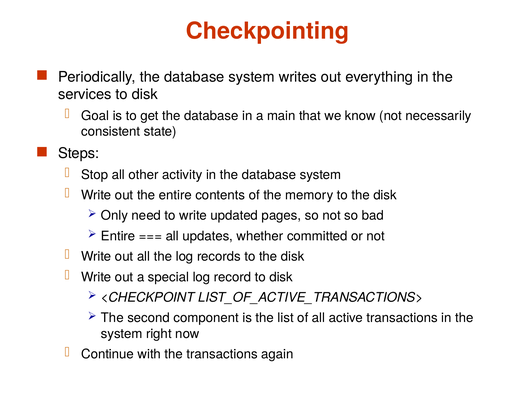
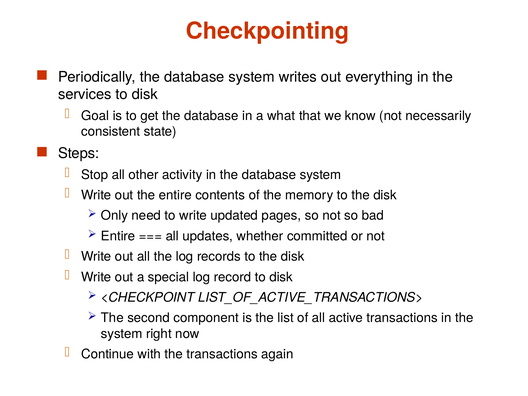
main: main -> what
